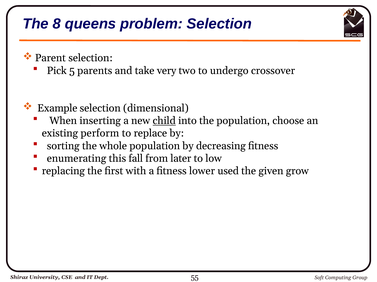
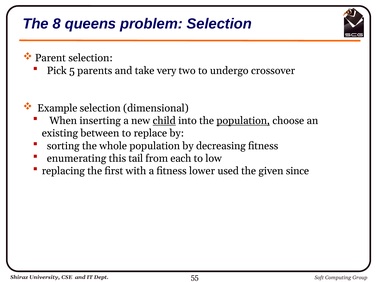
population at (243, 121) underline: none -> present
perform: perform -> between
fall: fall -> tail
later: later -> each
grow: grow -> since
